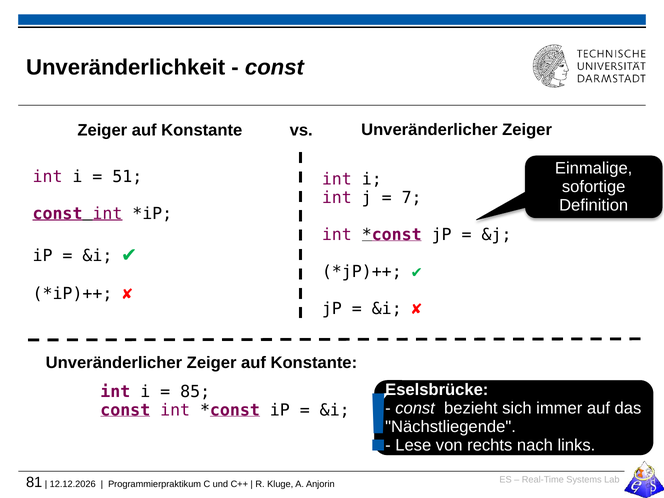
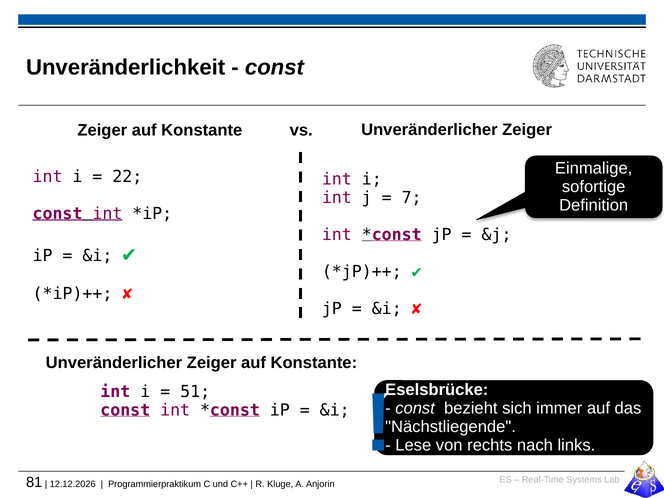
51: 51 -> 22
85: 85 -> 51
